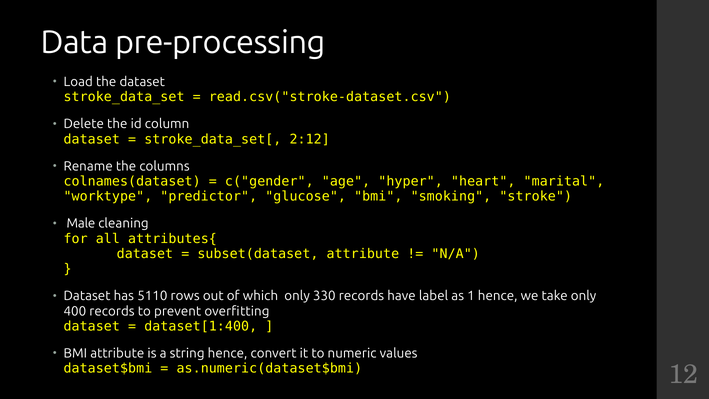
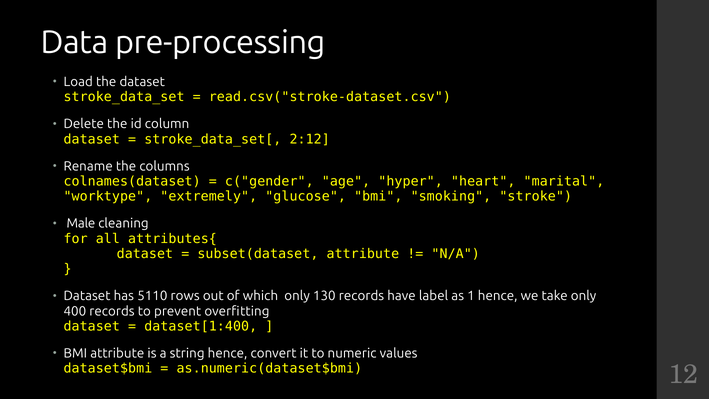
predictor: predictor -> extremely
330: 330 -> 130
